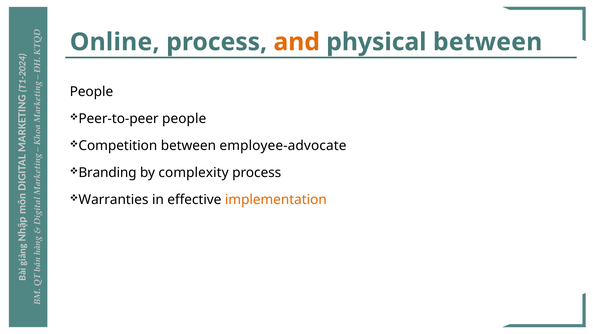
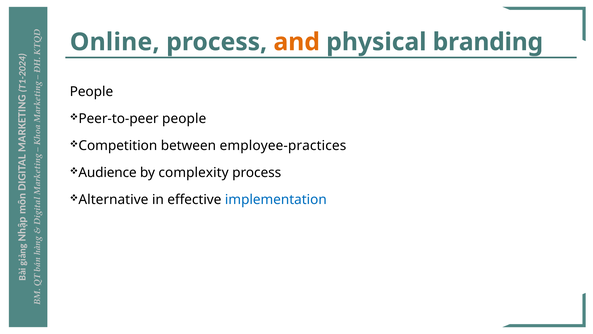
physical between: between -> branding
employee-advocate: employee-advocate -> employee-practices
Branding: Branding -> Audience
Warranties: Warranties -> Alternative
implementation colour: orange -> blue
